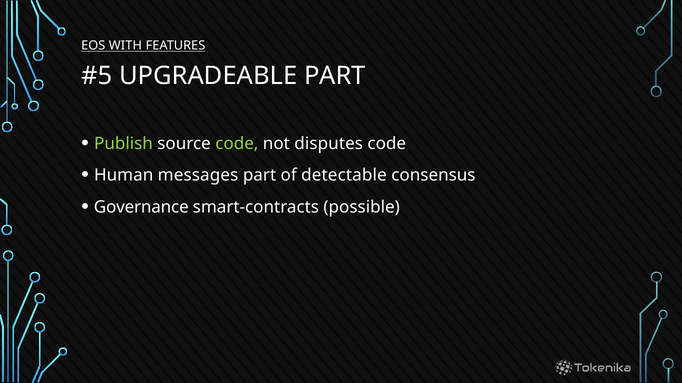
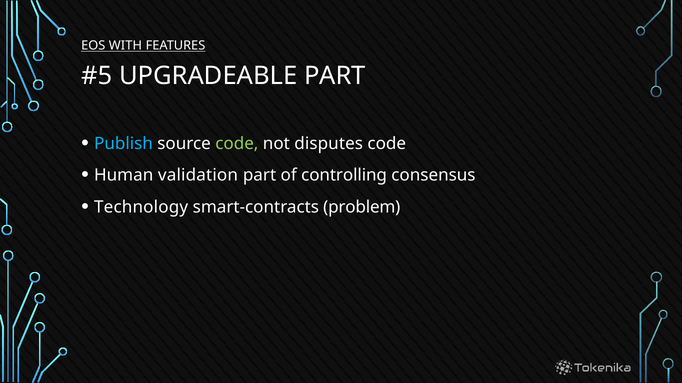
Publish colour: light green -> light blue
messages: messages -> validation
detectable: detectable -> controlling
Governance: Governance -> Technology
possible: possible -> problem
